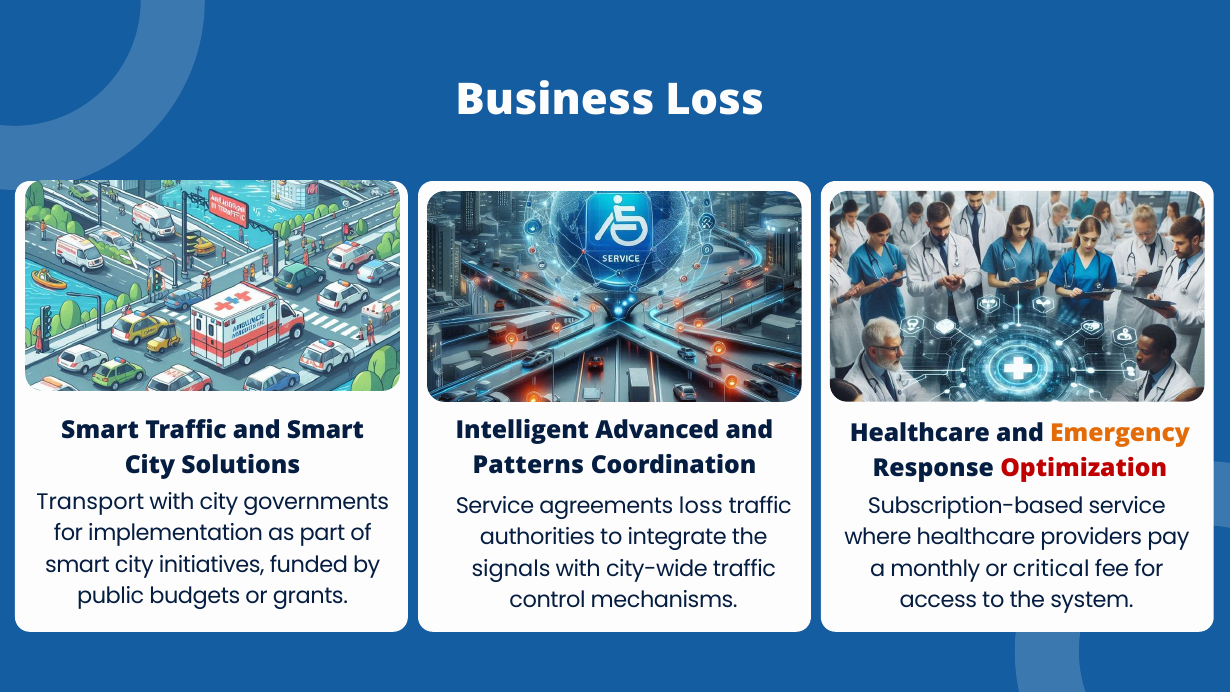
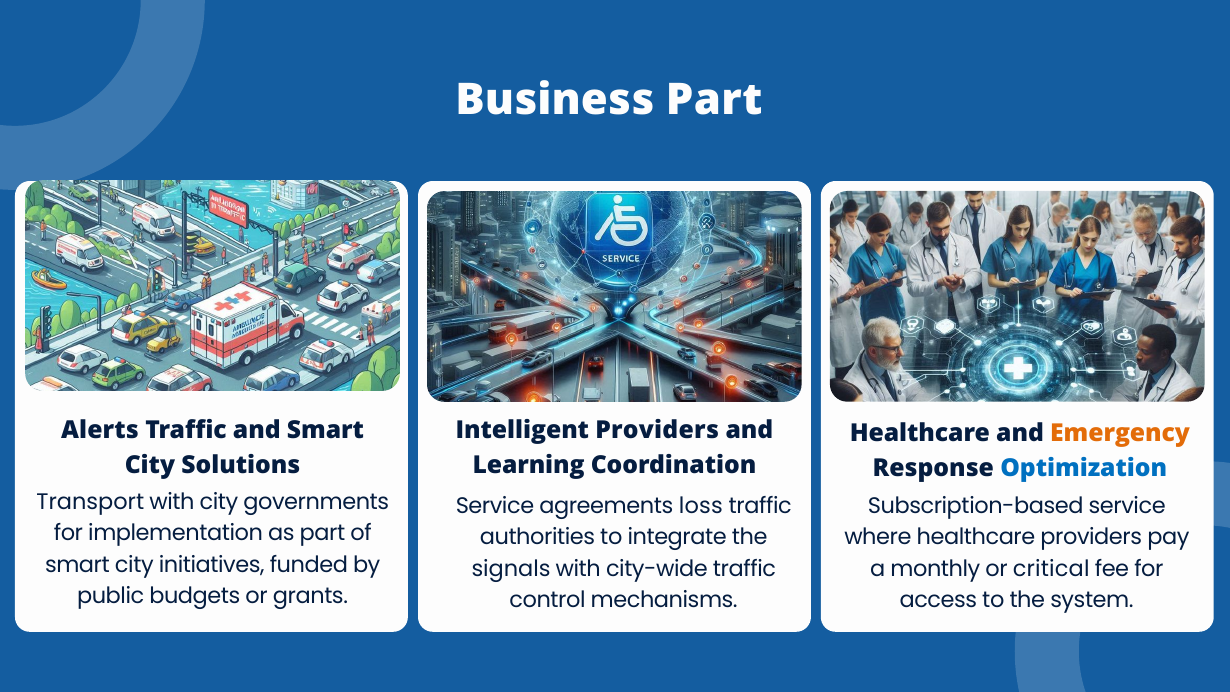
Business Loss: Loss -> Part
Smart at (100, 431): Smart -> Alerts
Intelligent Advanced: Advanced -> Providers
Patterns: Patterns -> Learning
Optimization colour: red -> blue
